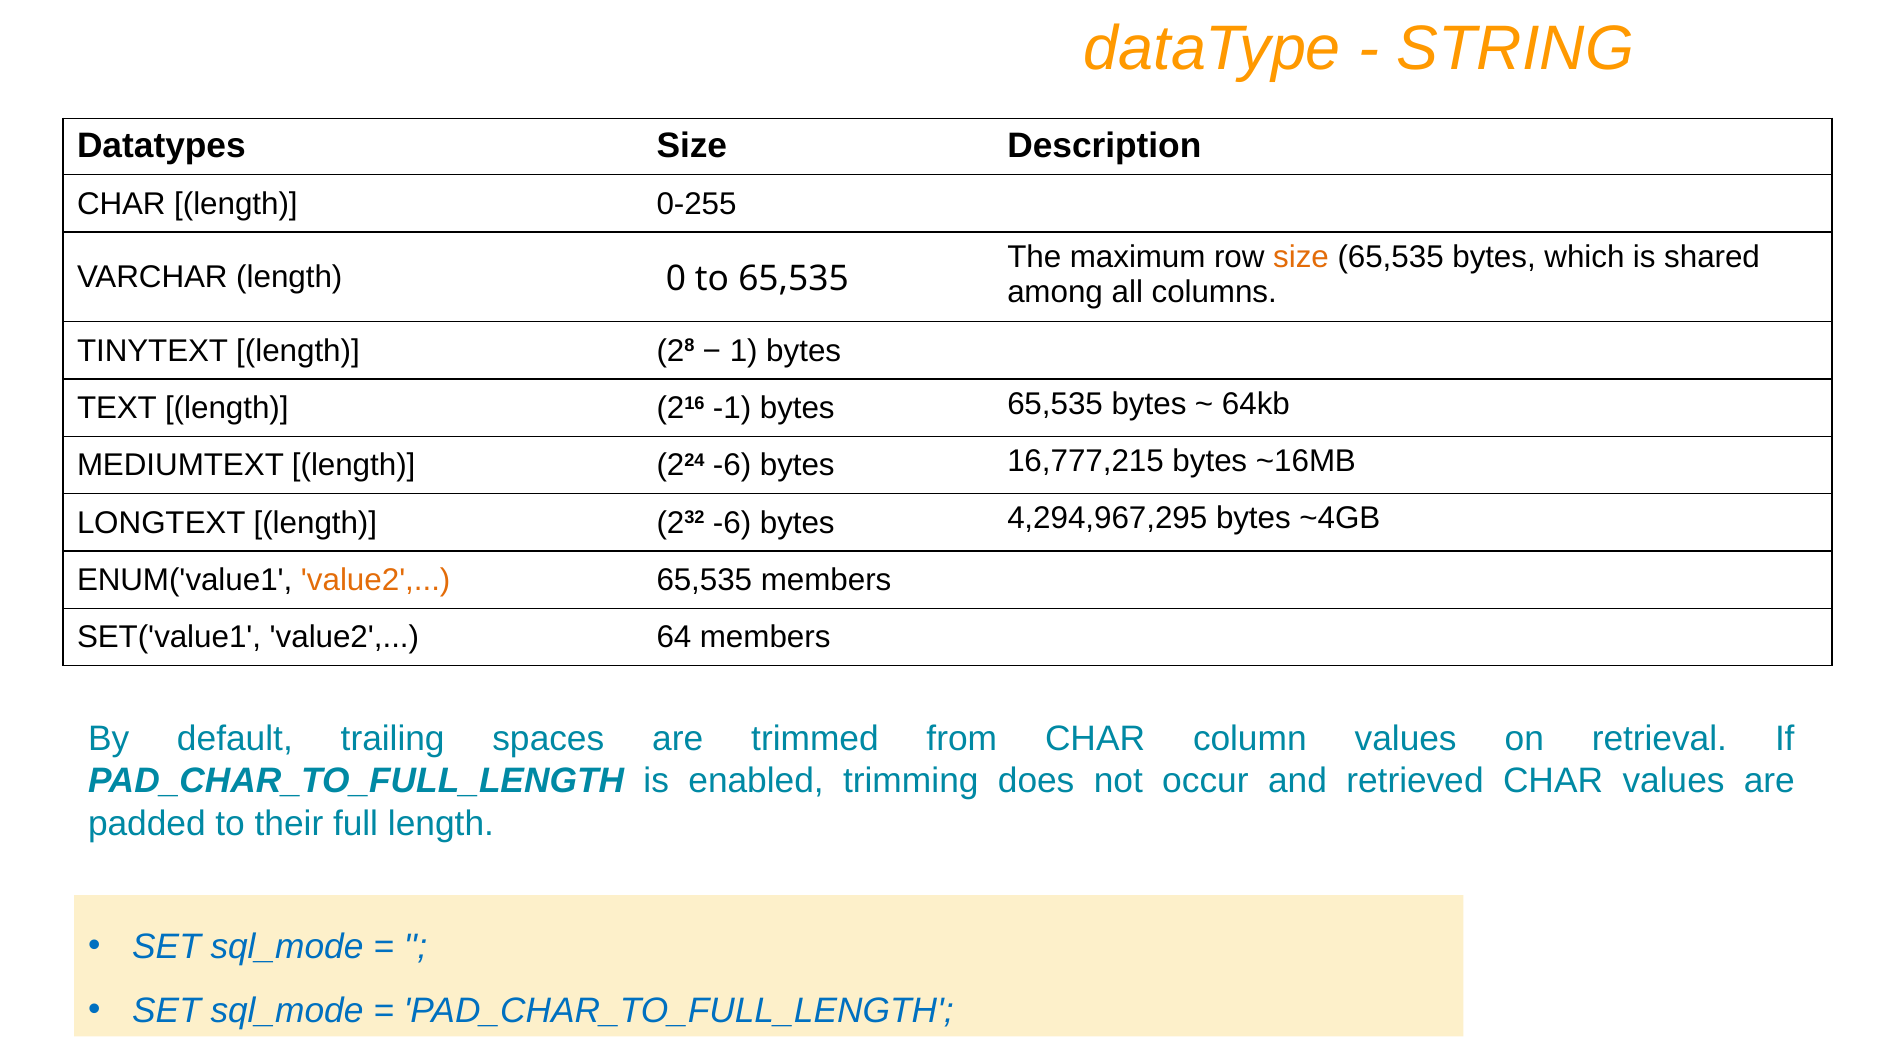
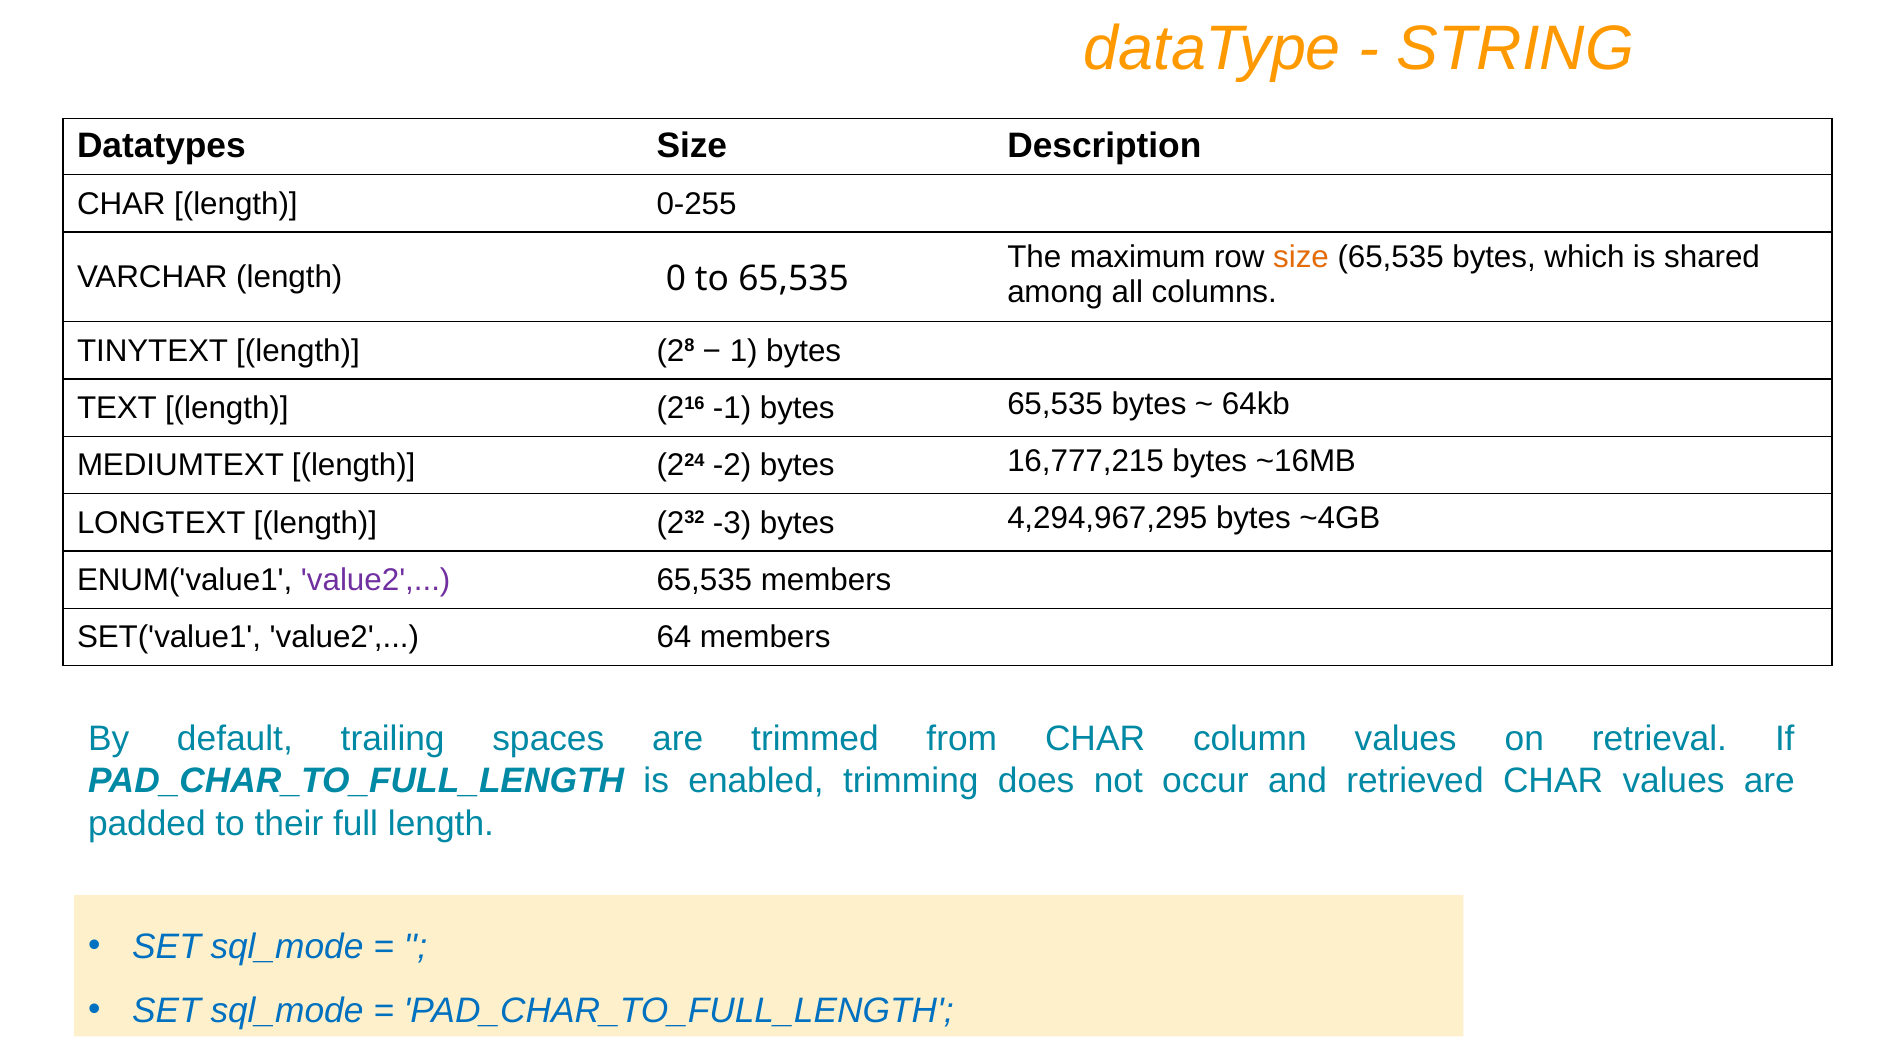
224 -6: -6 -> -2
232 -6: -6 -> -3
value2 at (376, 580) colour: orange -> purple
